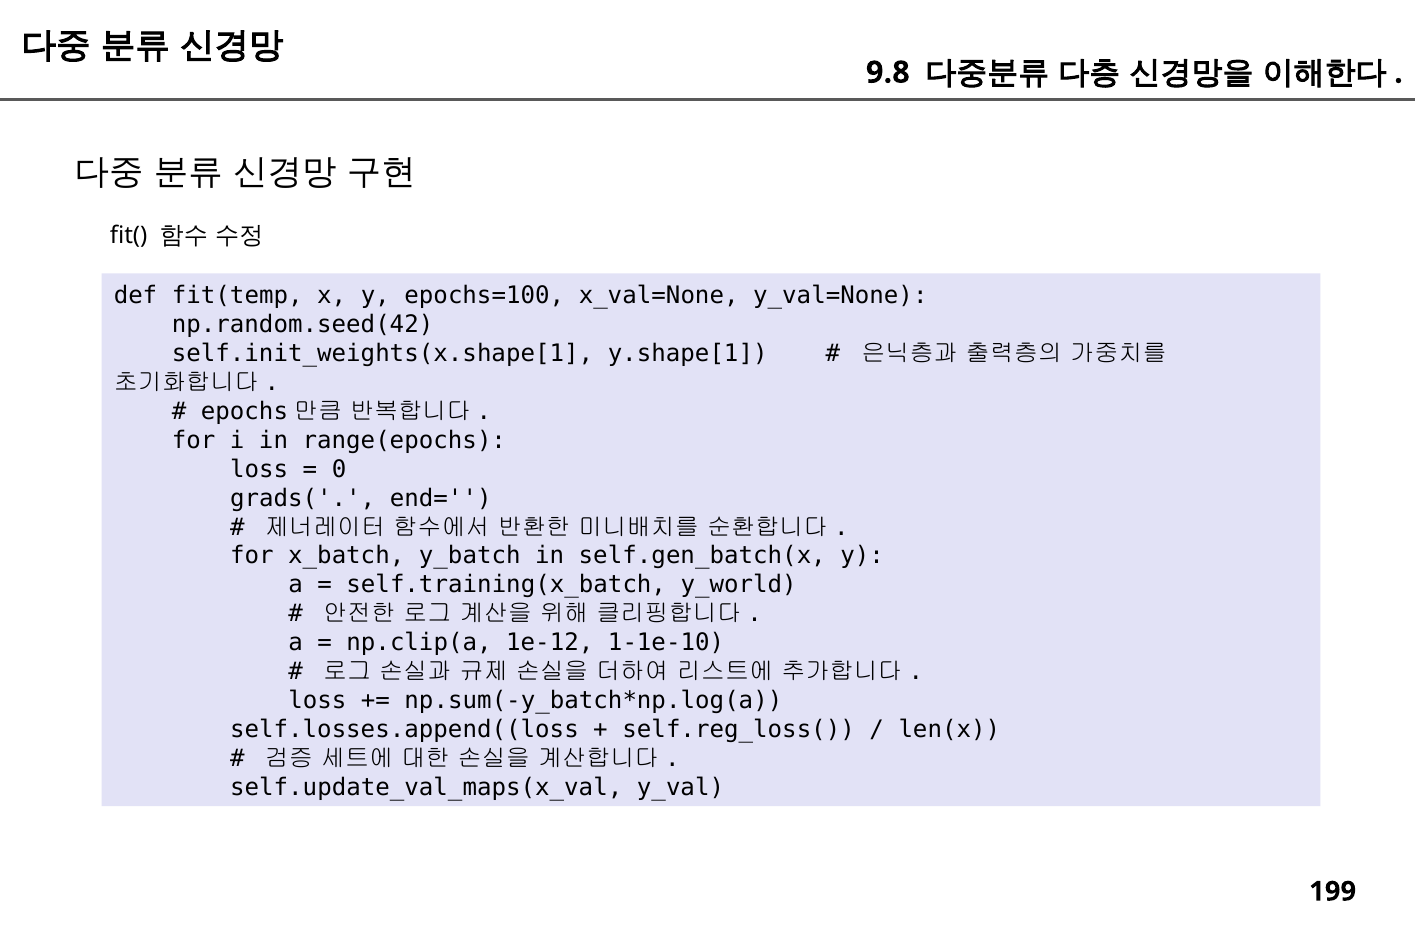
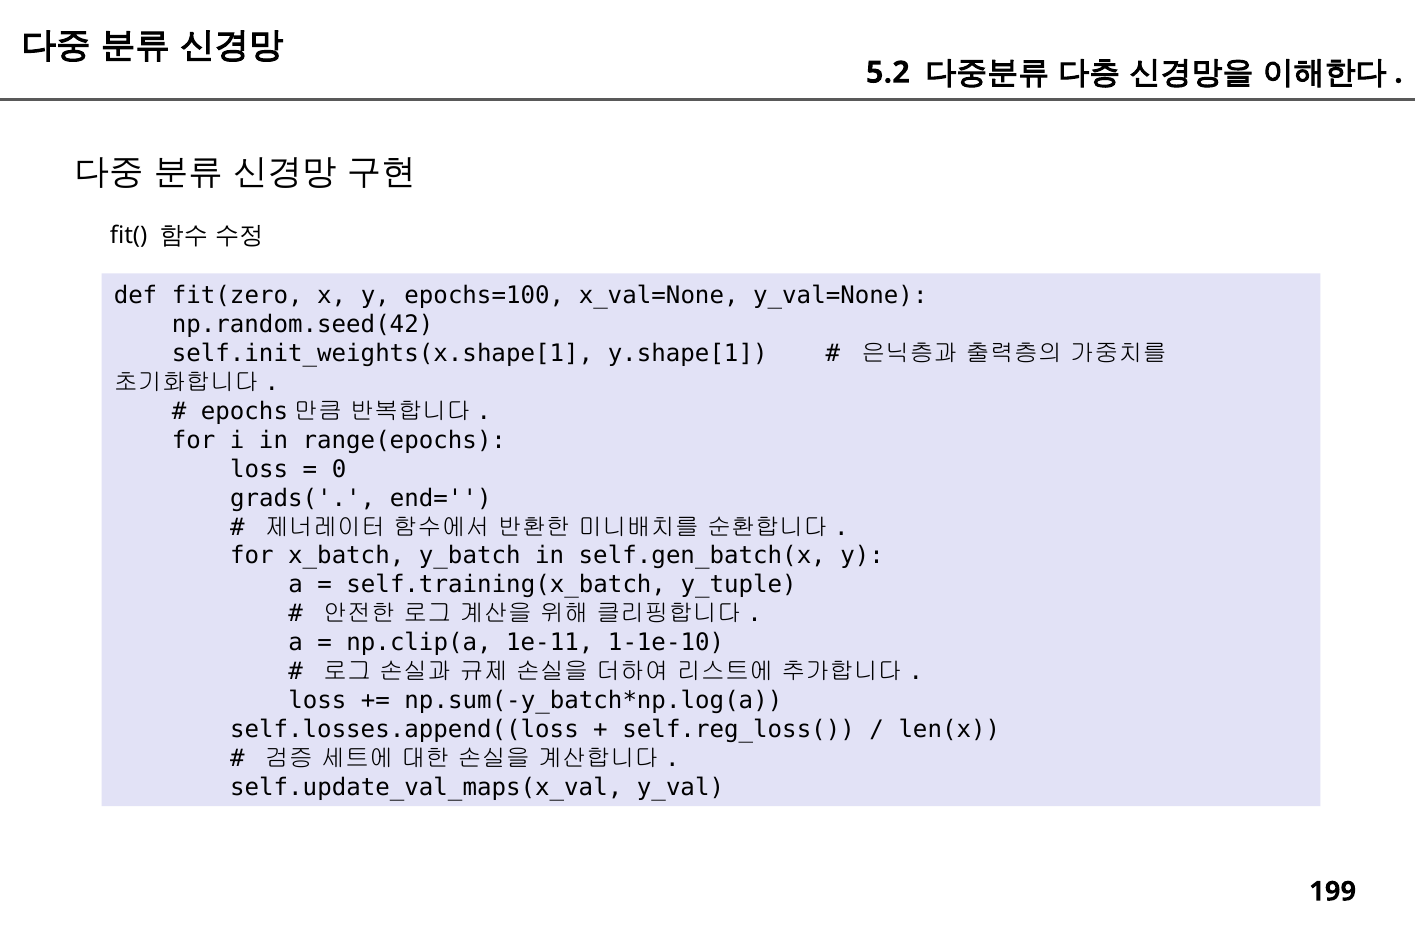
9.8: 9.8 -> 5.2
fit(temp: fit(temp -> fit(zero
y_world: y_world -> y_tuple
1e-12: 1e-12 -> 1e-11
